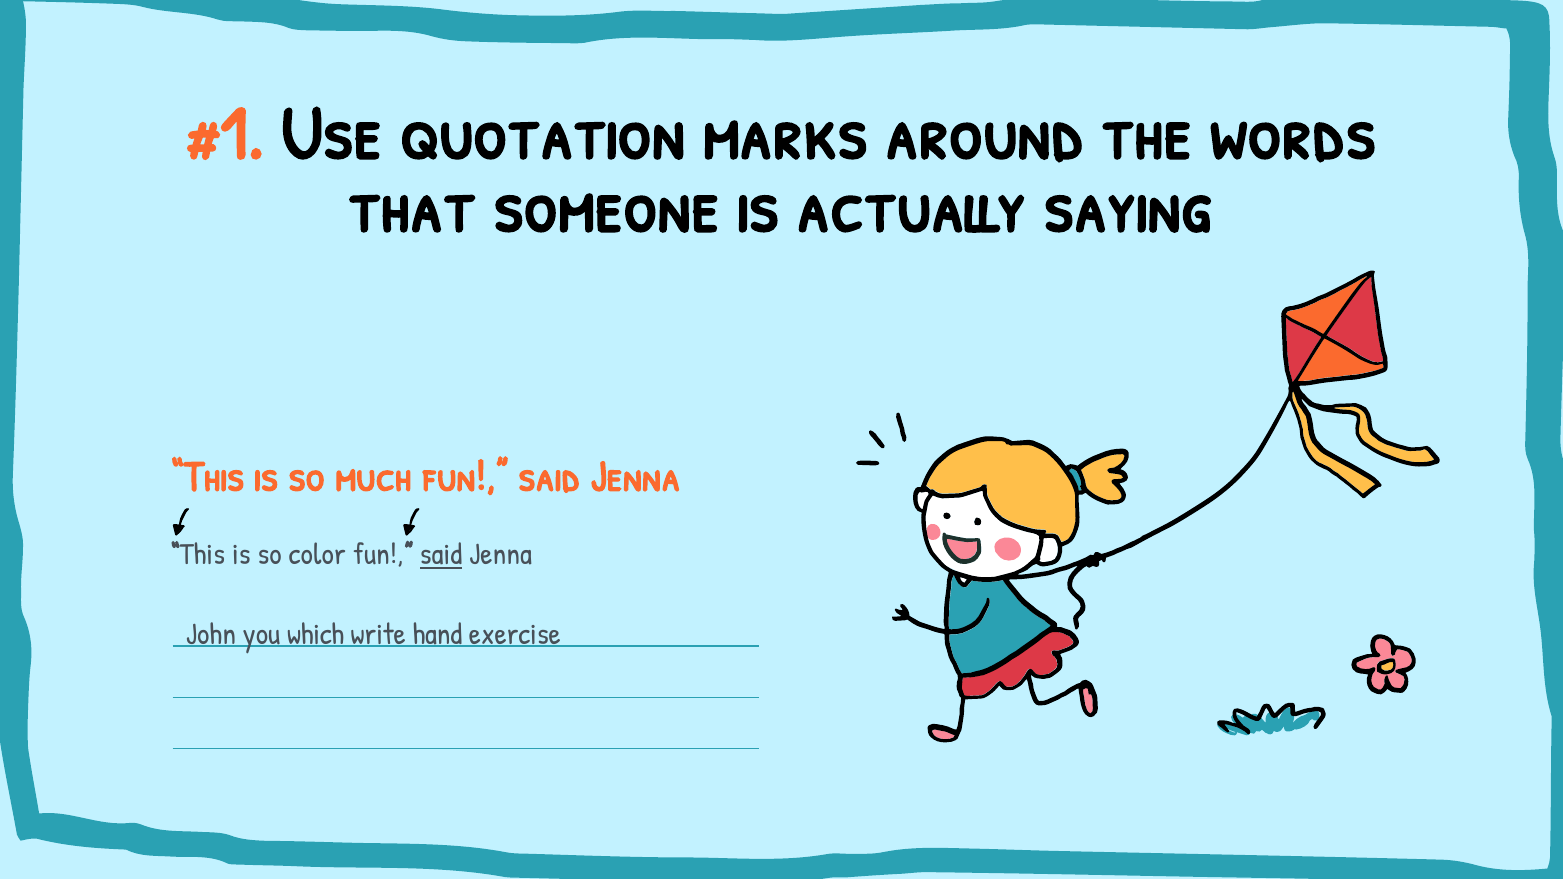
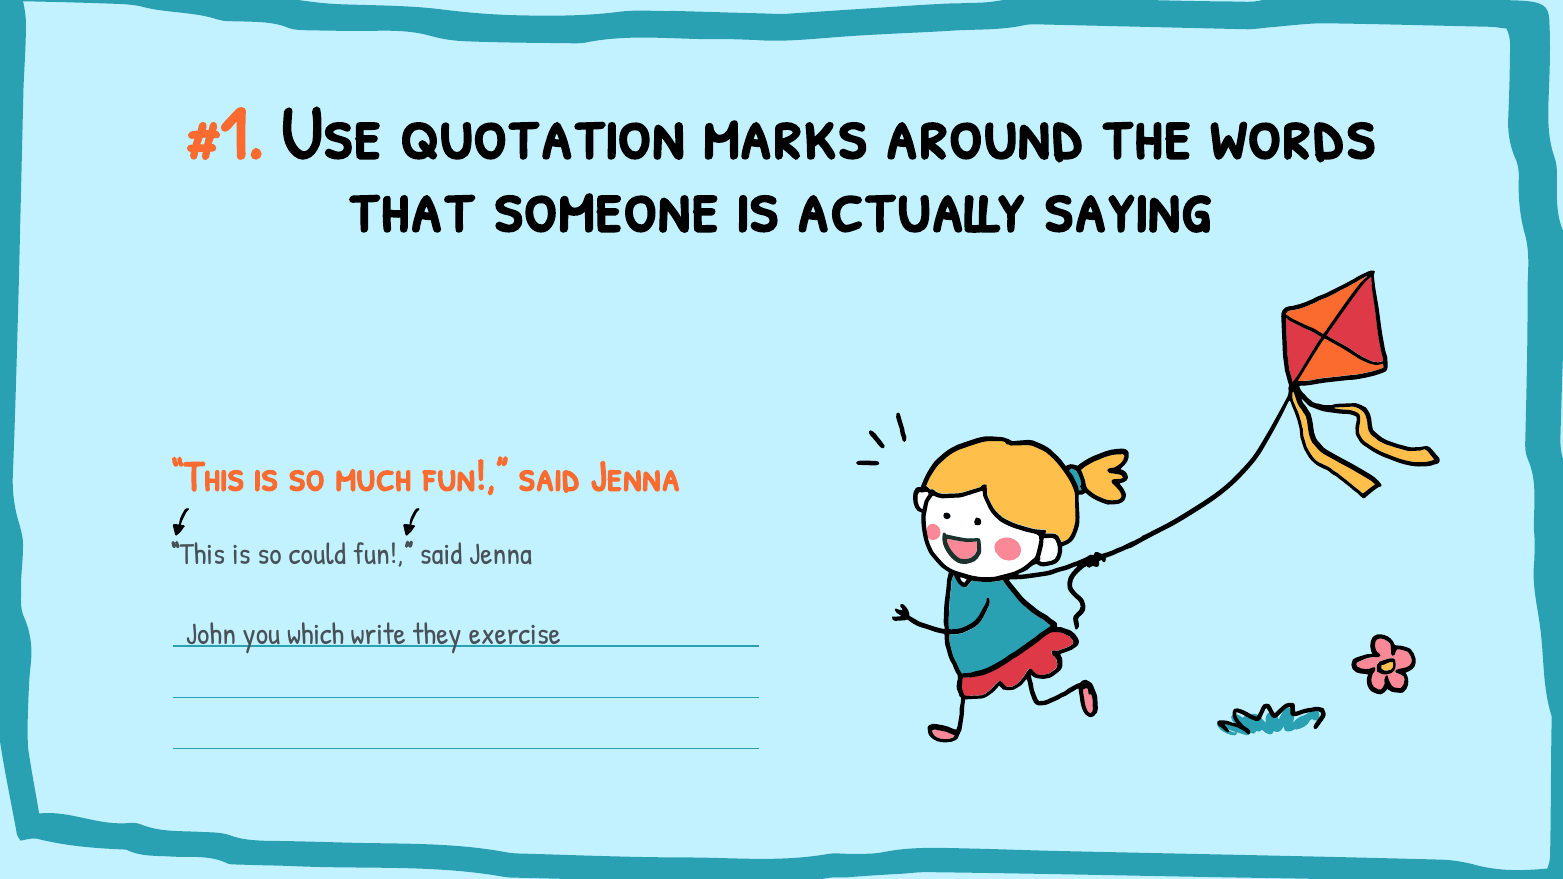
color: color -> could
said at (441, 555) underline: present -> none
hand: hand -> they
